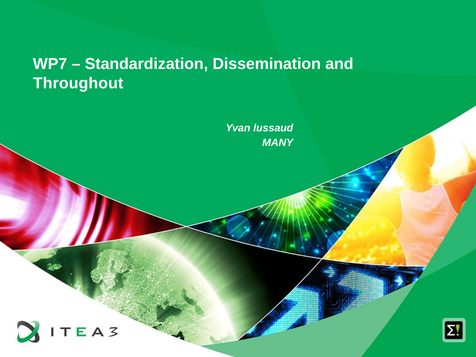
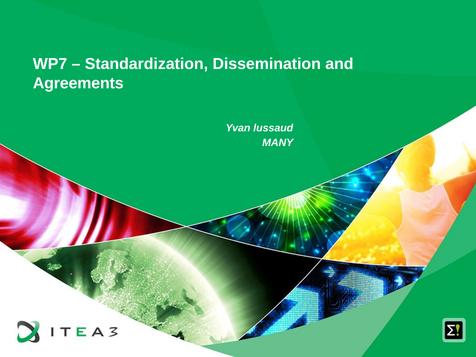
Throughout: Throughout -> Agreements
